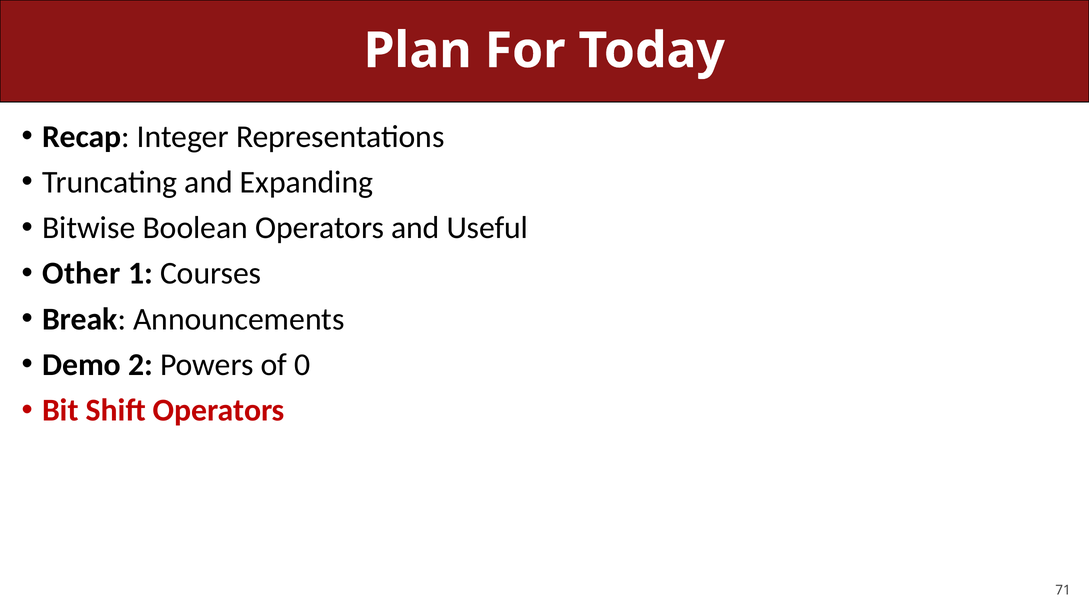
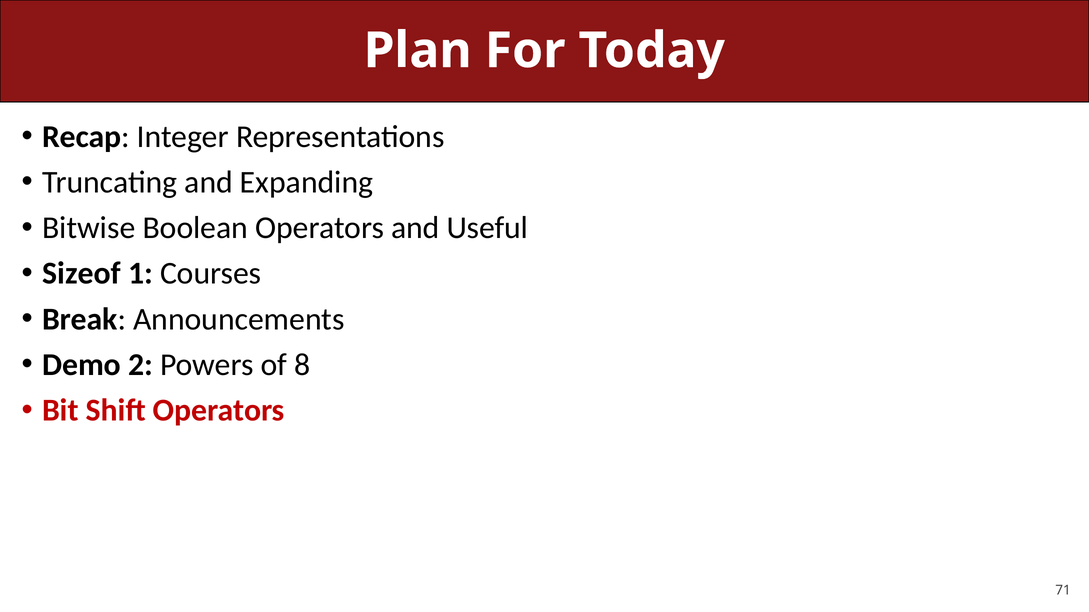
Other: Other -> Sizeof
0: 0 -> 8
